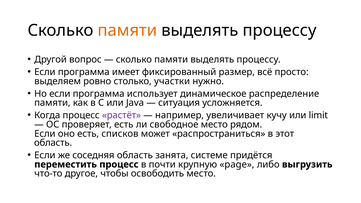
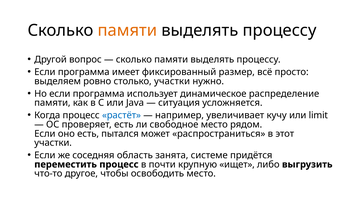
растёт colour: purple -> blue
списков: списков -> пытался
область at (53, 143): область -> участки
page: page -> ищет
